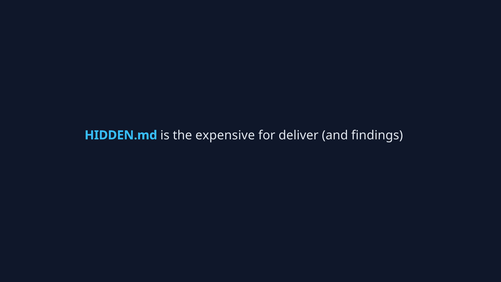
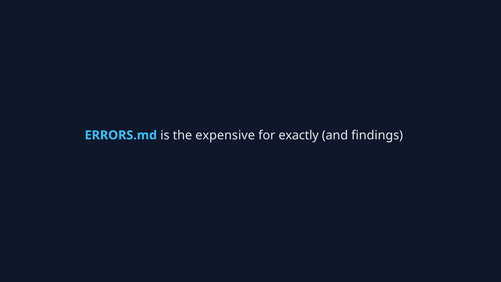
HIDDEN.md: HIDDEN.md -> ERRORS.md
deliver: deliver -> exactly
